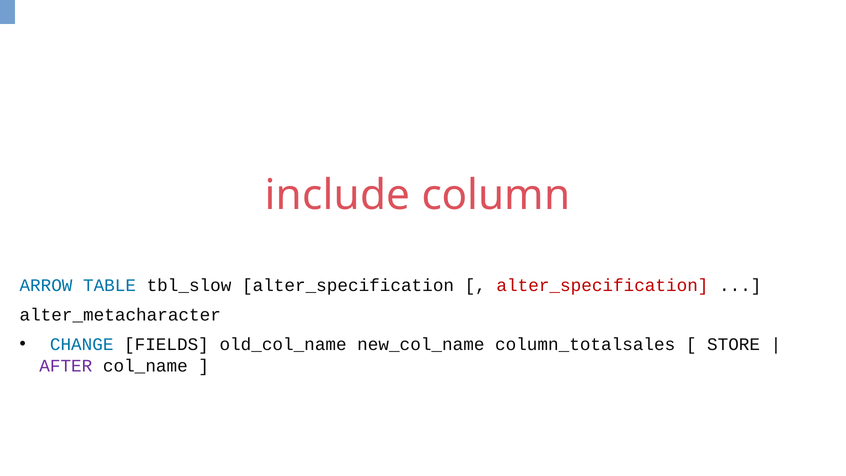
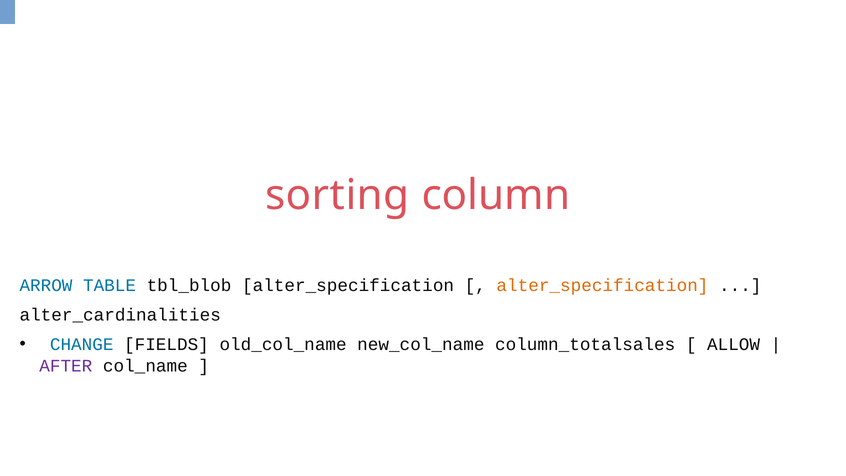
include: include -> sorting
tbl_slow: tbl_slow -> tbl_blob
alter_specification at (602, 285) colour: red -> orange
alter_metacharacter: alter_metacharacter -> alter_cardinalities
STORE: STORE -> ALLOW
